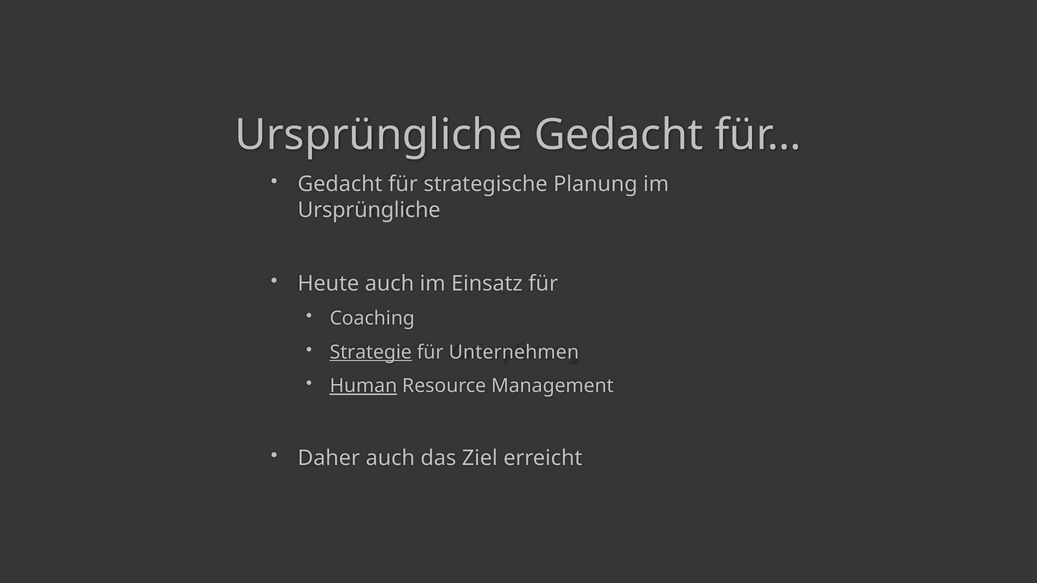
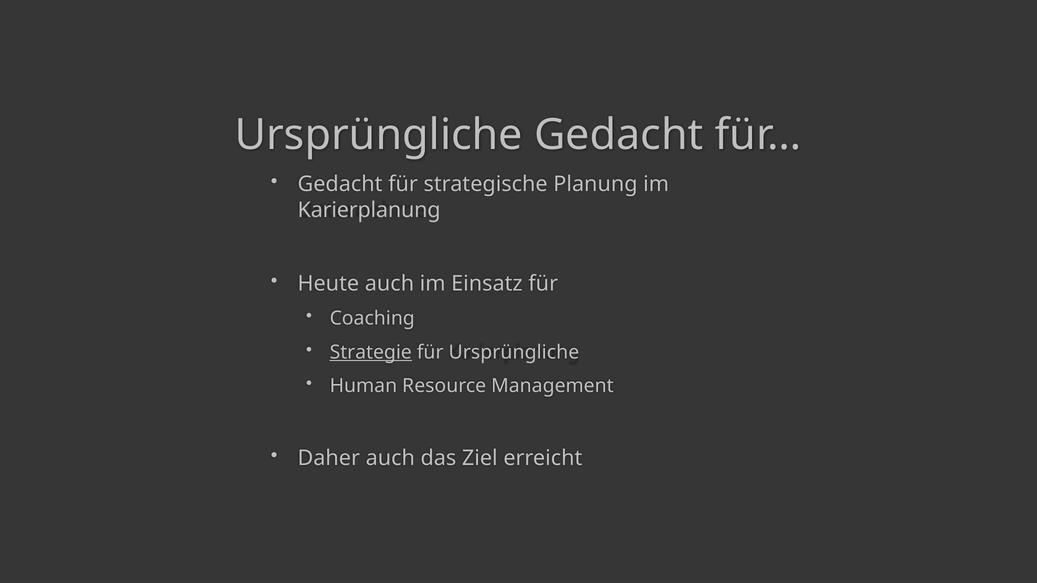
Ursprüngliche at (369, 210): Ursprüngliche -> Karierplanung
für Unternehmen: Unternehmen -> Ursprüngliche
Human underline: present -> none
